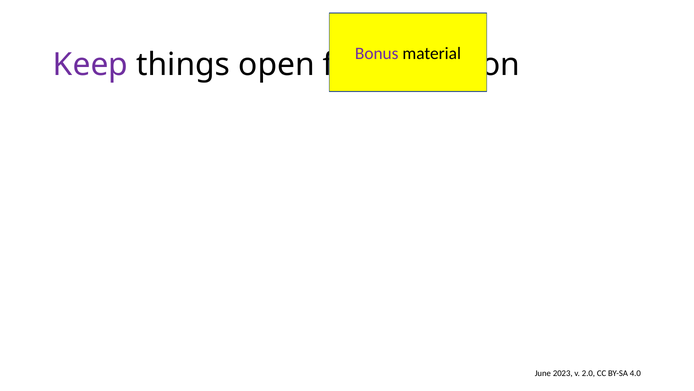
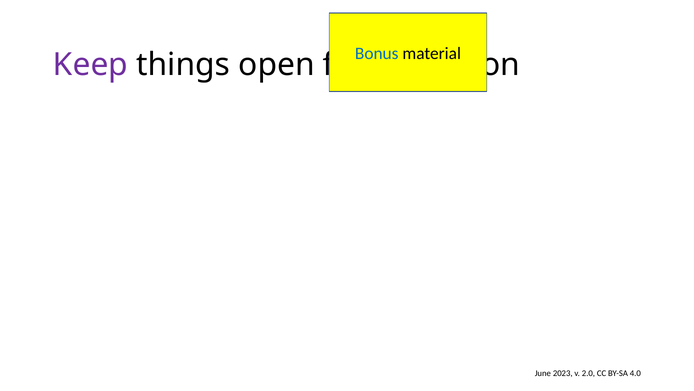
Bonus colour: purple -> blue
